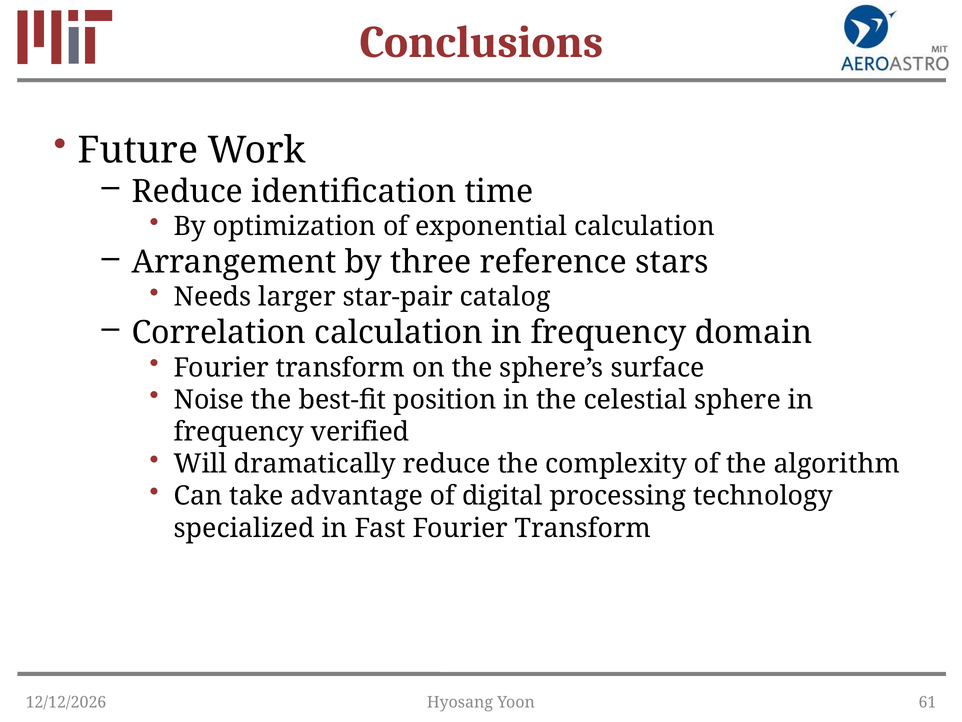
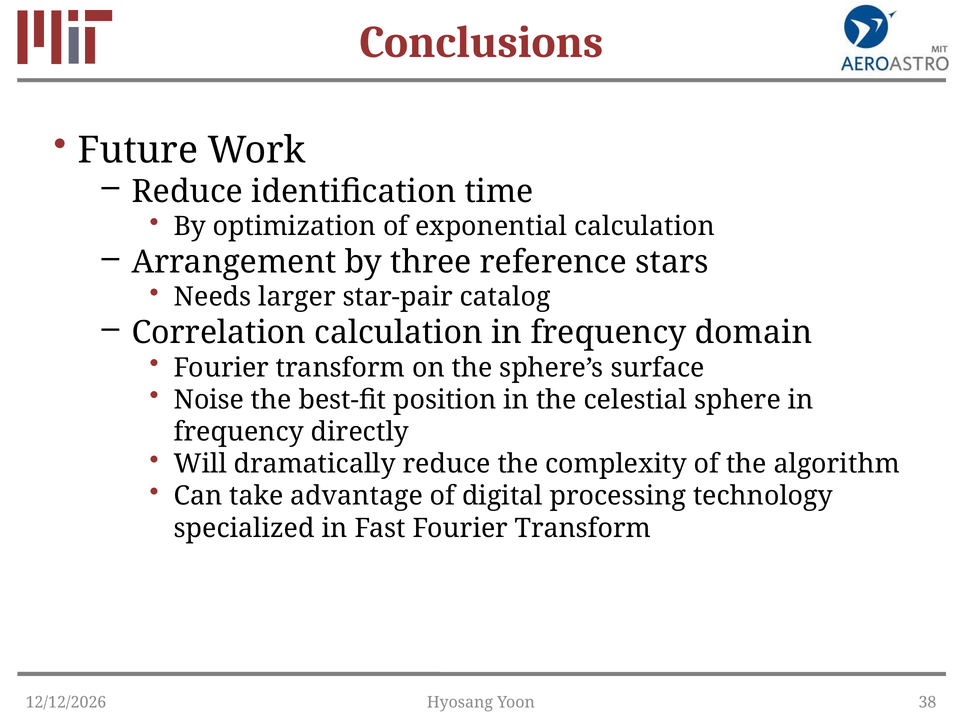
verified: verified -> directly
61: 61 -> 38
